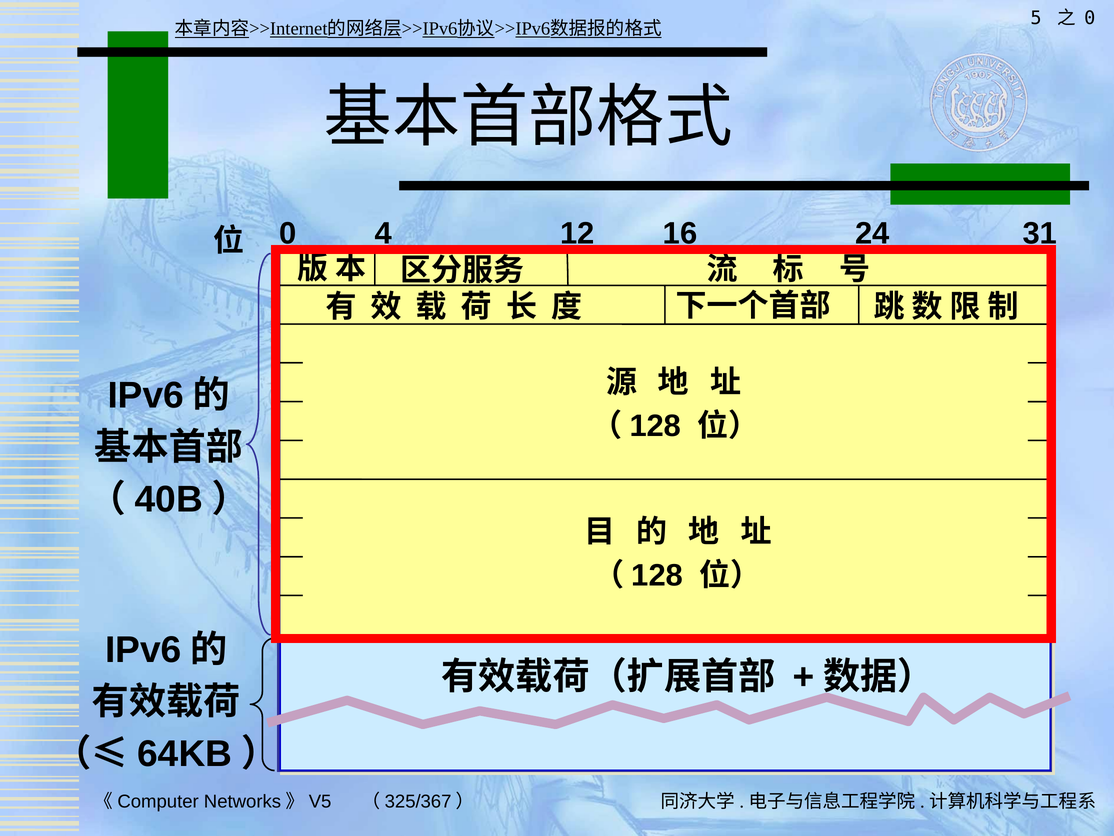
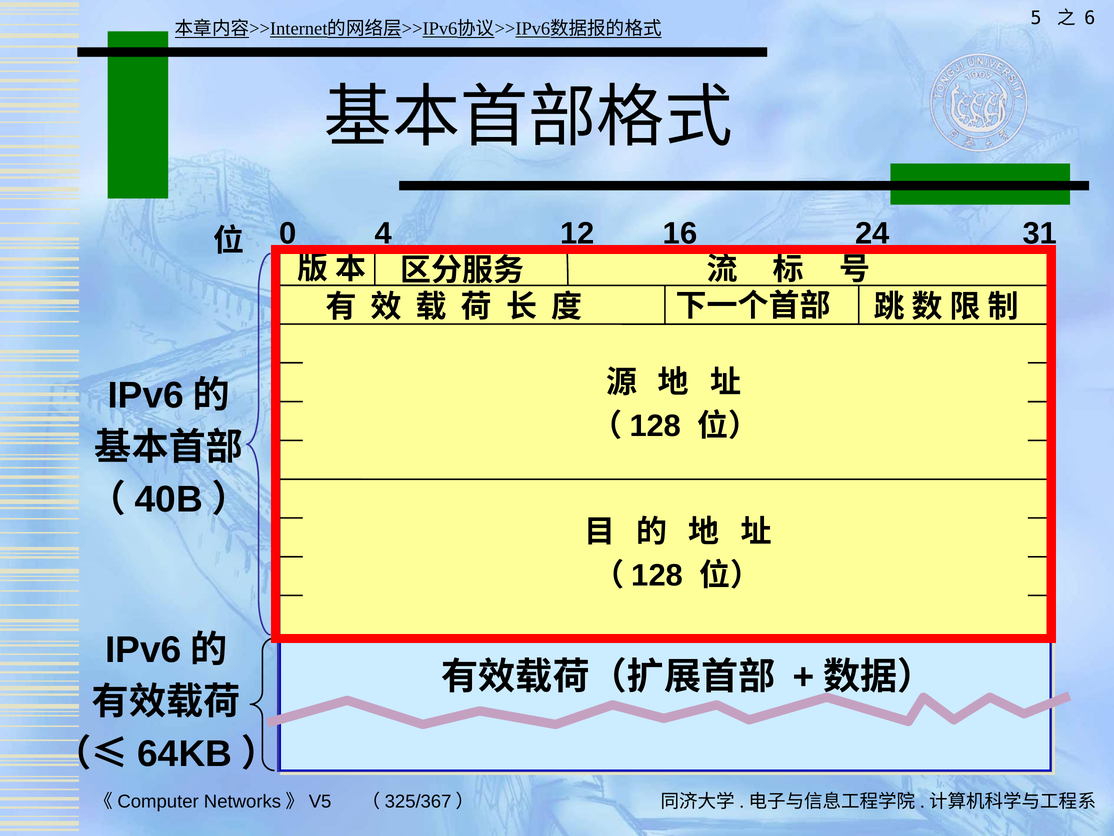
0 at (1090, 18): 0 -> 6
